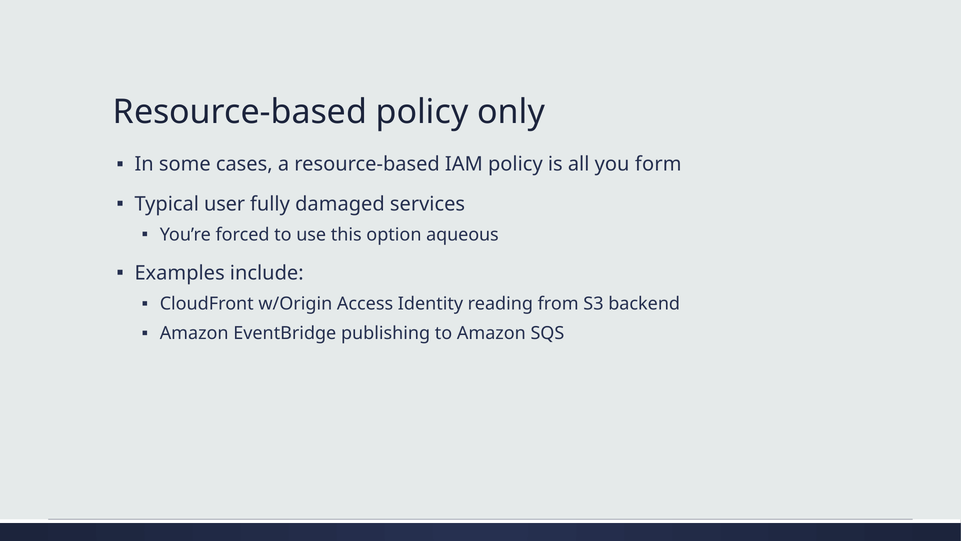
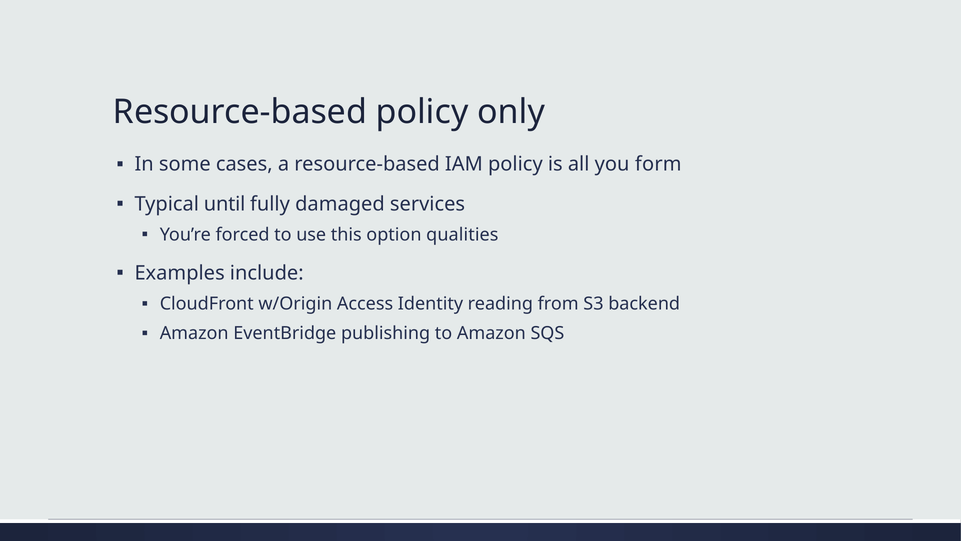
user: user -> until
aqueous: aqueous -> qualities
